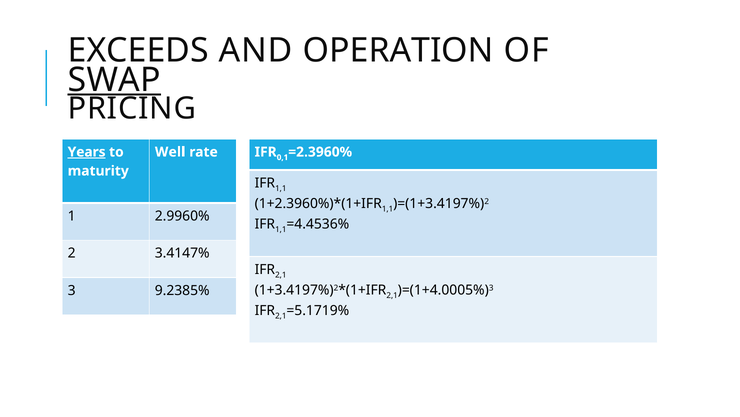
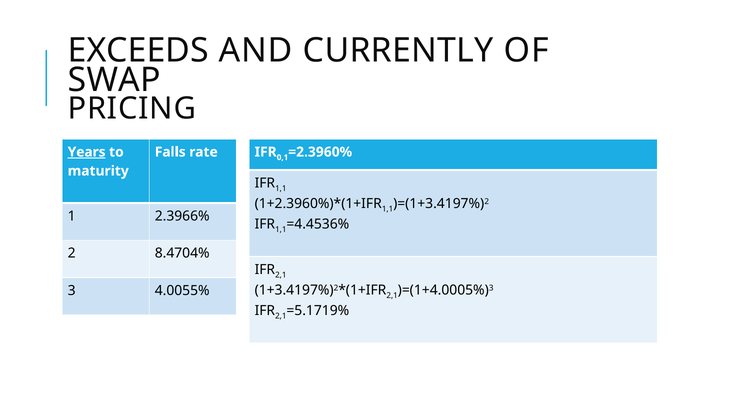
OPERATION: OPERATION -> CURRENTLY
SWAP underline: present -> none
Well: Well -> Falls
2.9960%: 2.9960% -> 2.3966%
3.4147%: 3.4147% -> 8.4704%
9.2385%: 9.2385% -> 4.0055%
